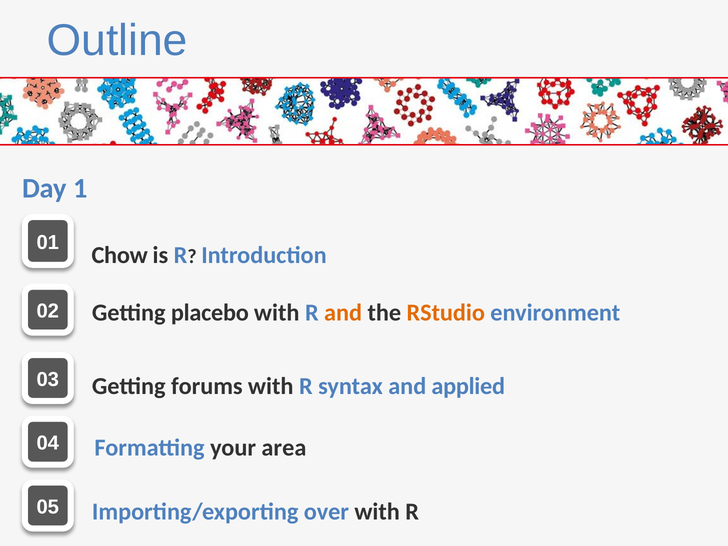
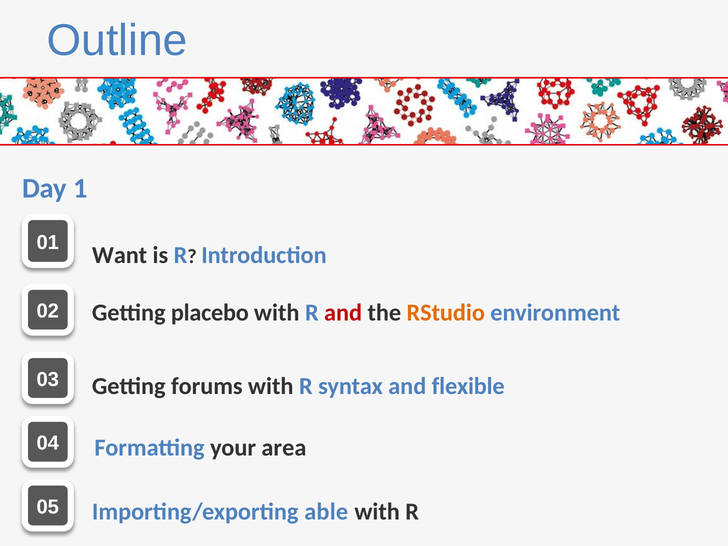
Chow: Chow -> Want
and at (343, 313) colour: orange -> red
applied: applied -> flexible
over: over -> able
